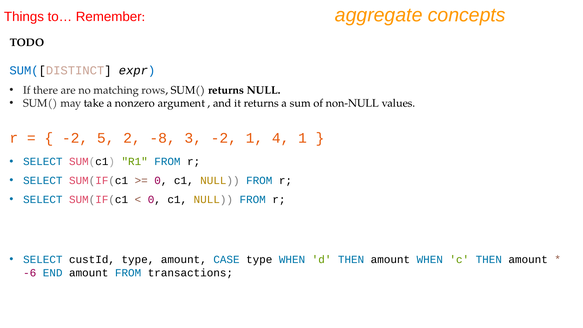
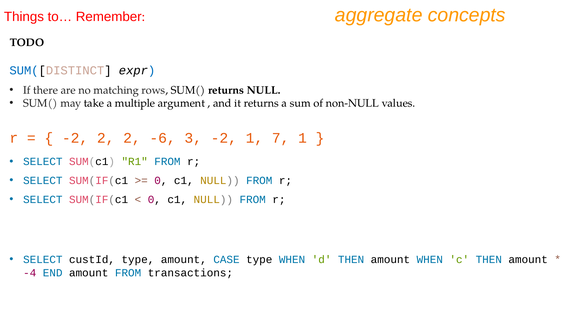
nonzero: nonzero -> multiple
-2 5: 5 -> 2
-8: -8 -> -6
4: 4 -> 7
-6: -6 -> -4
